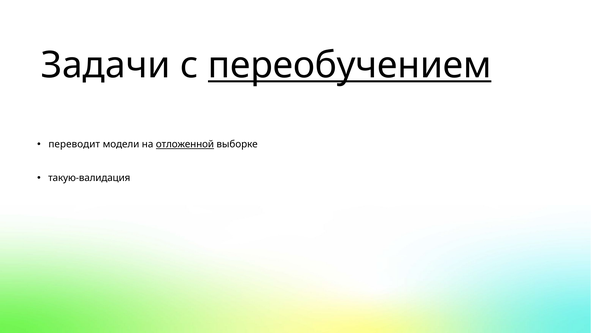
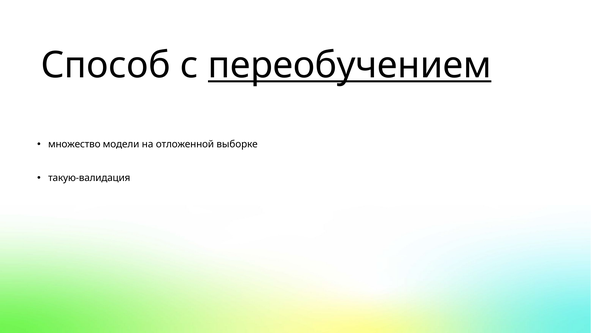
Задачи: Задачи -> Способ
переводит: переводит -> множество
отложенной underline: present -> none
